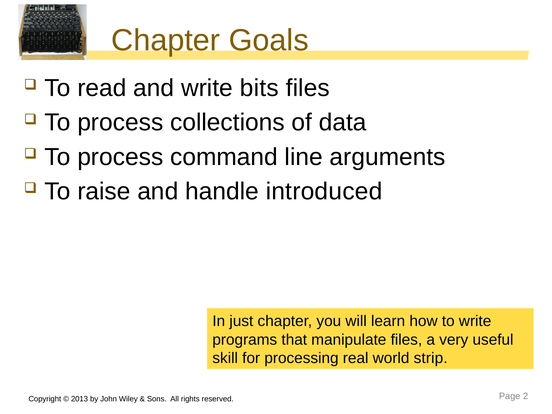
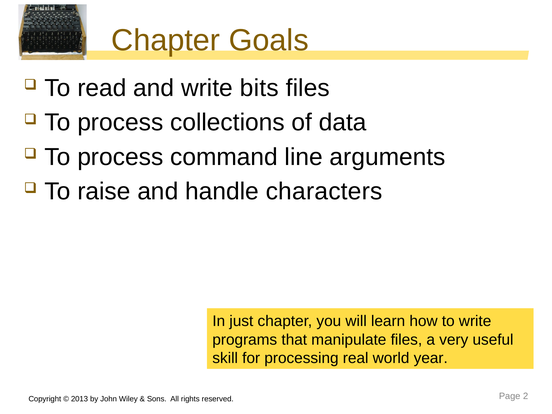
introduced: introduced -> characters
strip: strip -> year
